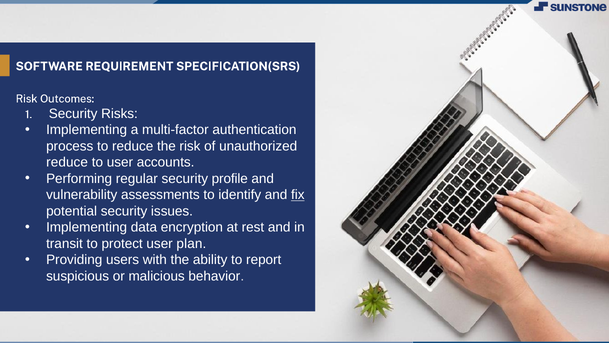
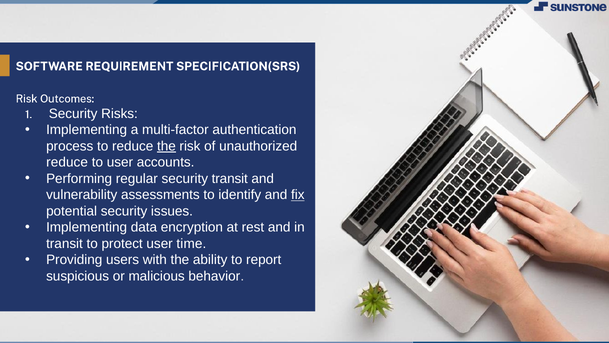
the at (166, 146) underline: none -> present
security profile: profile -> transit
plan: plan -> time
